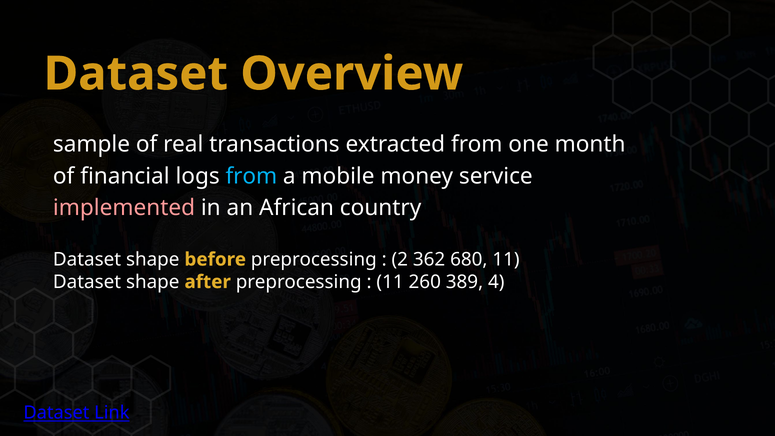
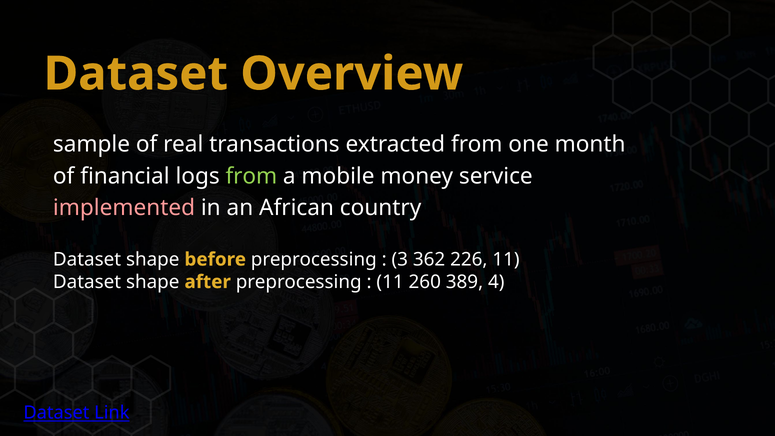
from at (251, 176) colour: light blue -> light green
2: 2 -> 3
680: 680 -> 226
